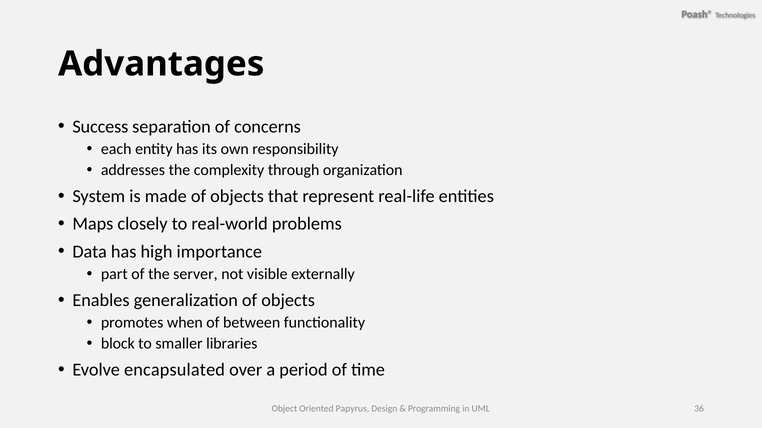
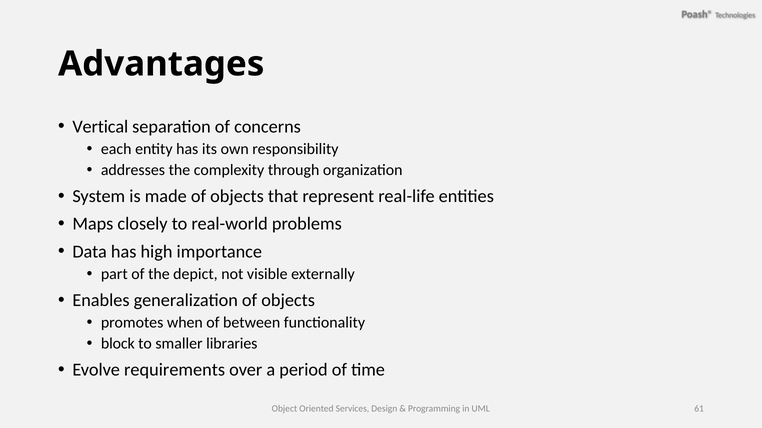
Success: Success -> Vertical
server: server -> depict
encapsulated: encapsulated -> requirements
Papyrus: Papyrus -> Services
36: 36 -> 61
